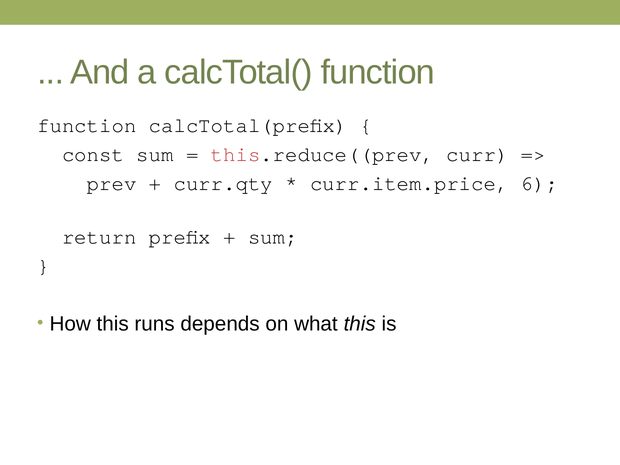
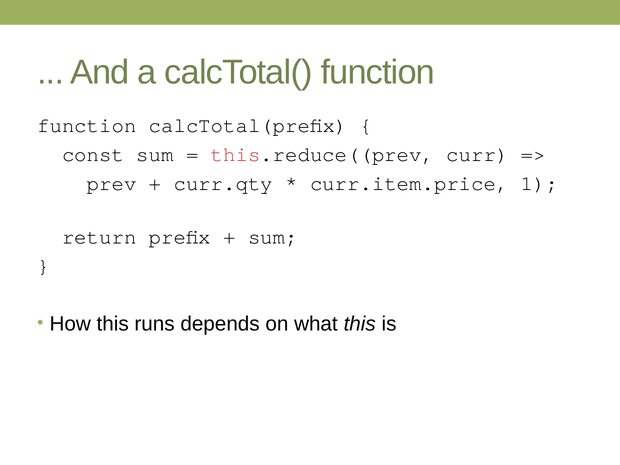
6: 6 -> 1
